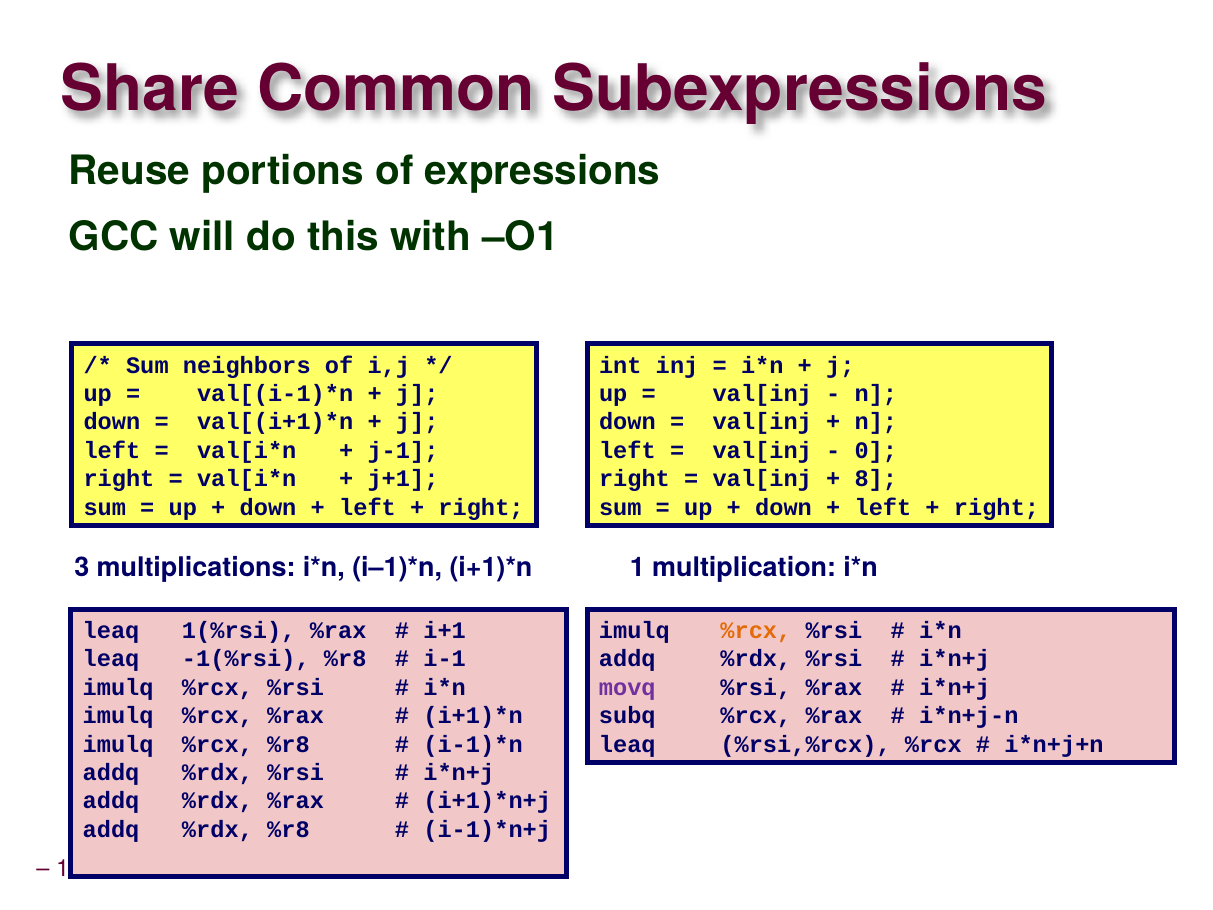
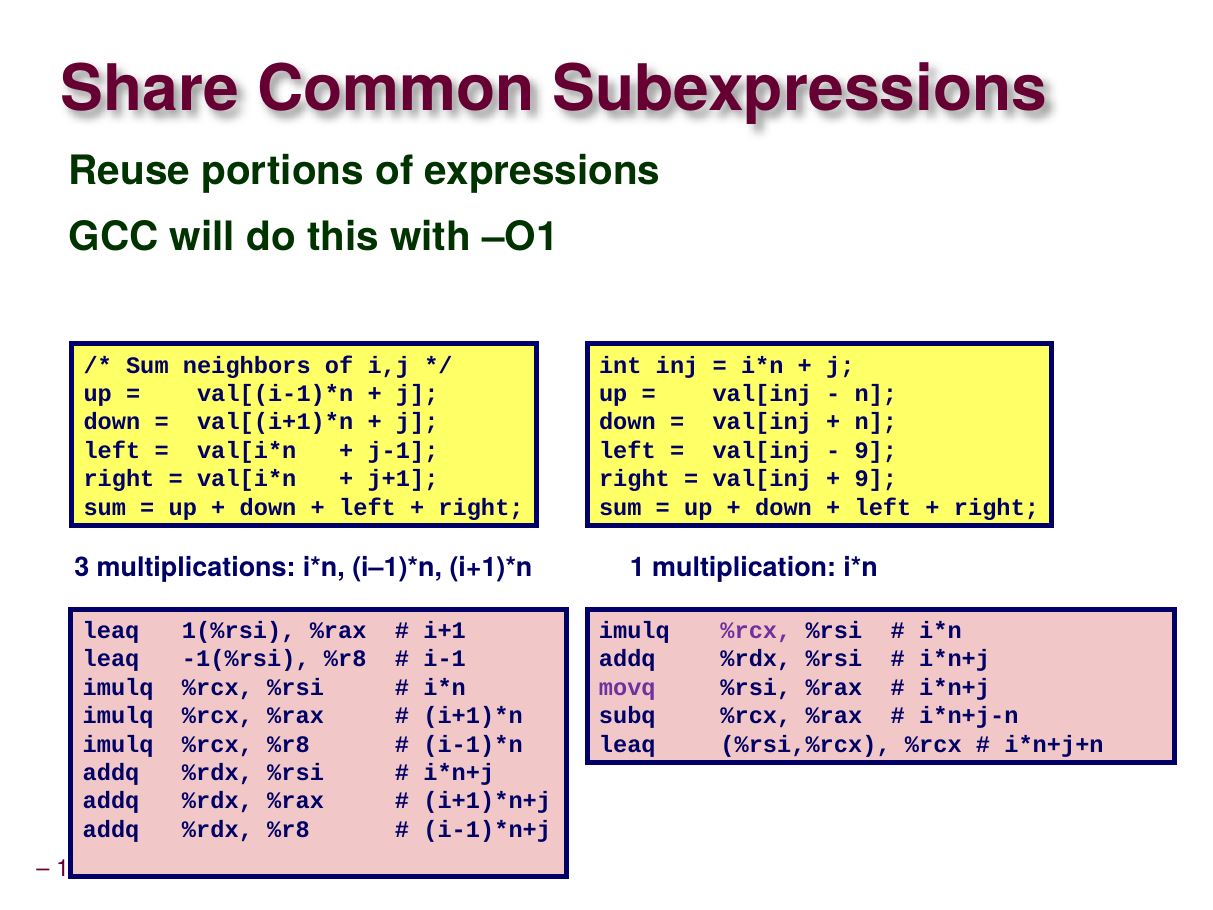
0 at (876, 450): 0 -> 9
8 at (876, 479): 8 -> 9
%rcx at (756, 630) colour: orange -> purple
